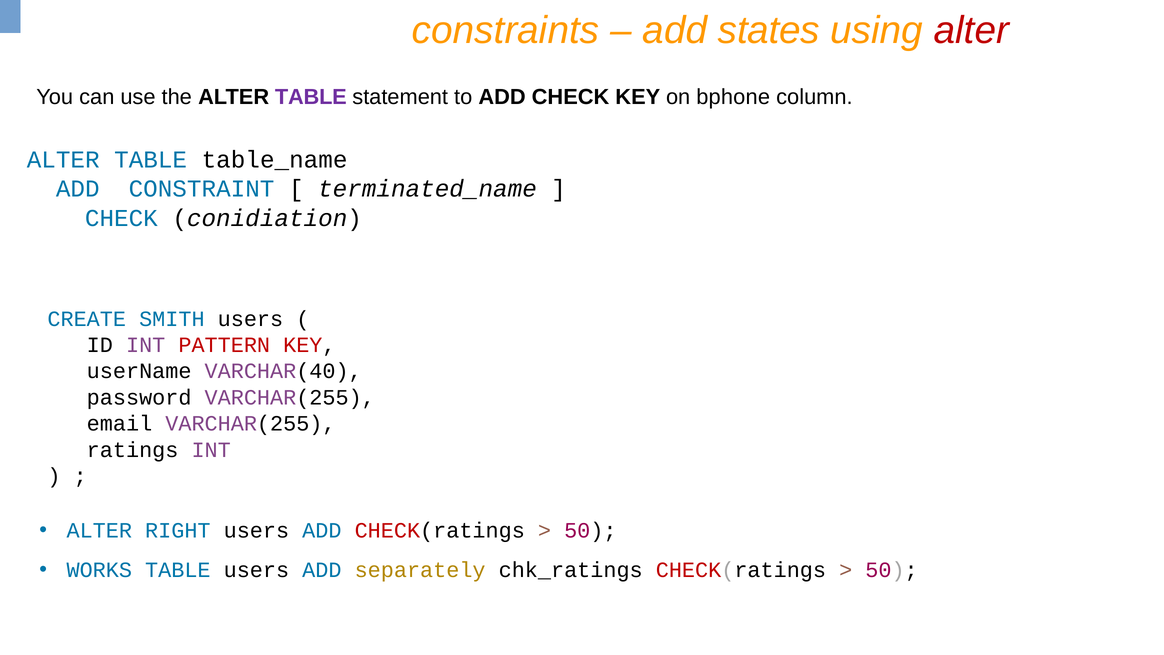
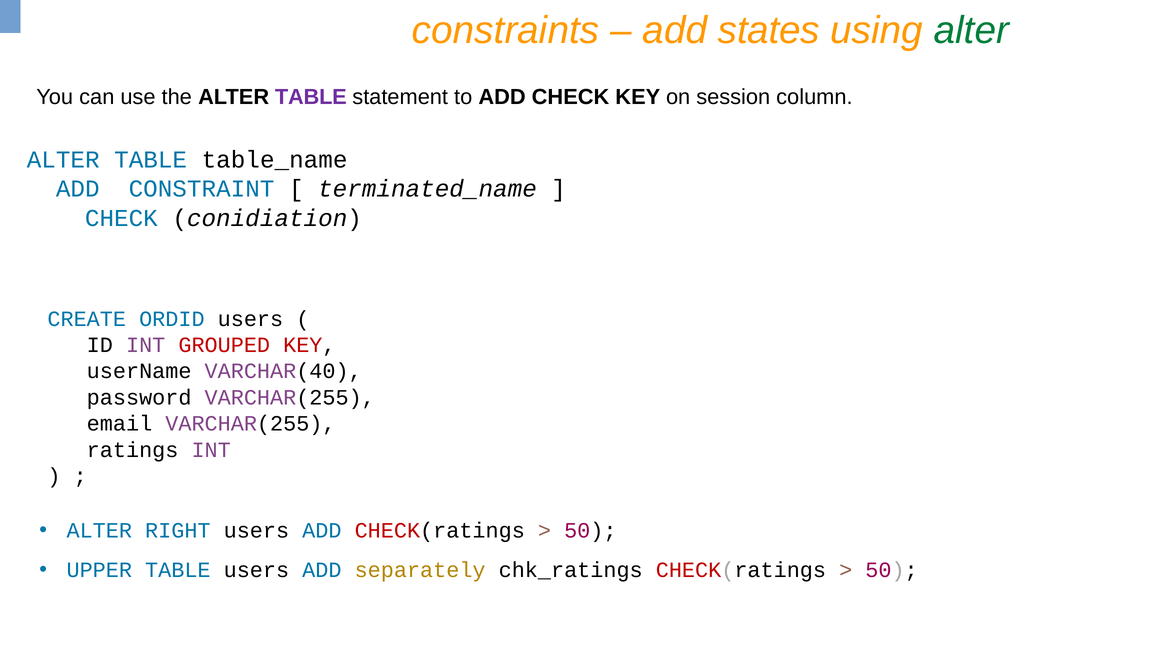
alter at (971, 30) colour: red -> green
bphone: bphone -> session
SMITH: SMITH -> ORDID
PATTERN: PATTERN -> GROUPED
WORKS: WORKS -> UPPER
